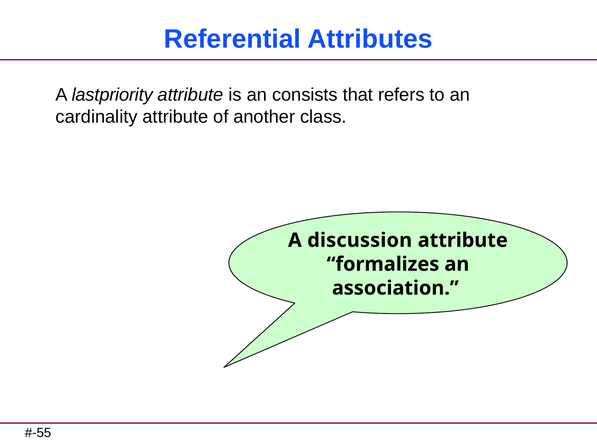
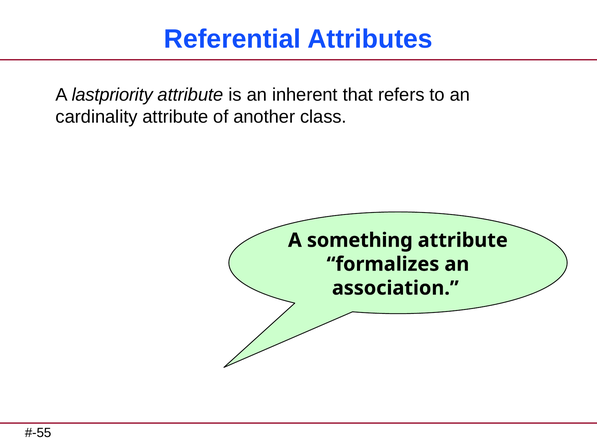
consists: consists -> inherent
discussion: discussion -> something
